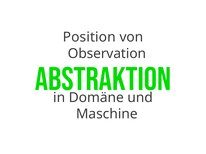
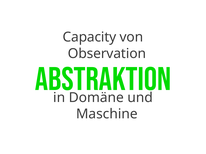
Position: Position -> Capacity
